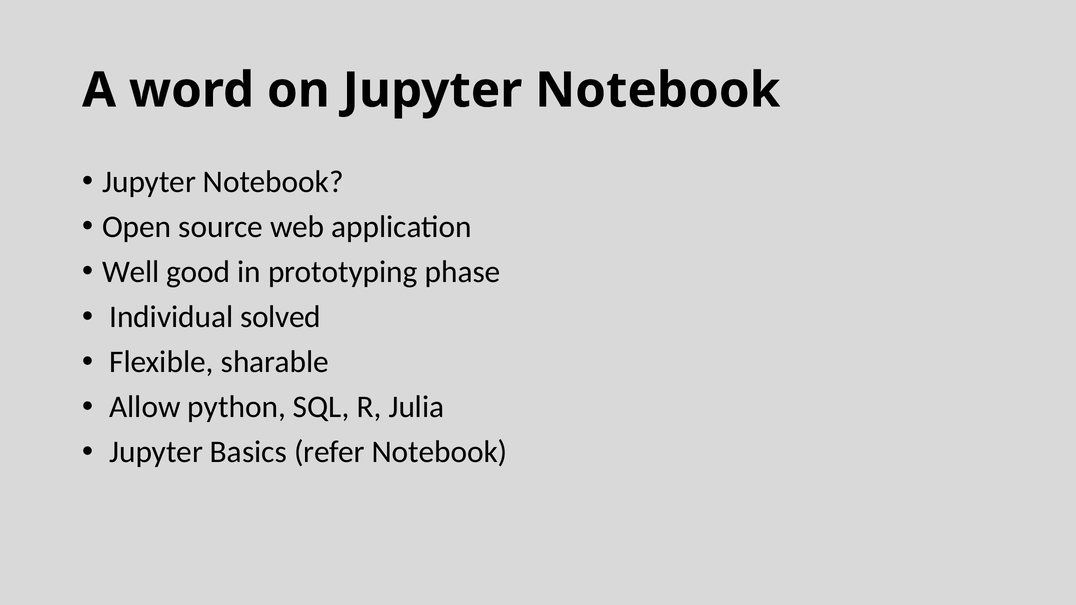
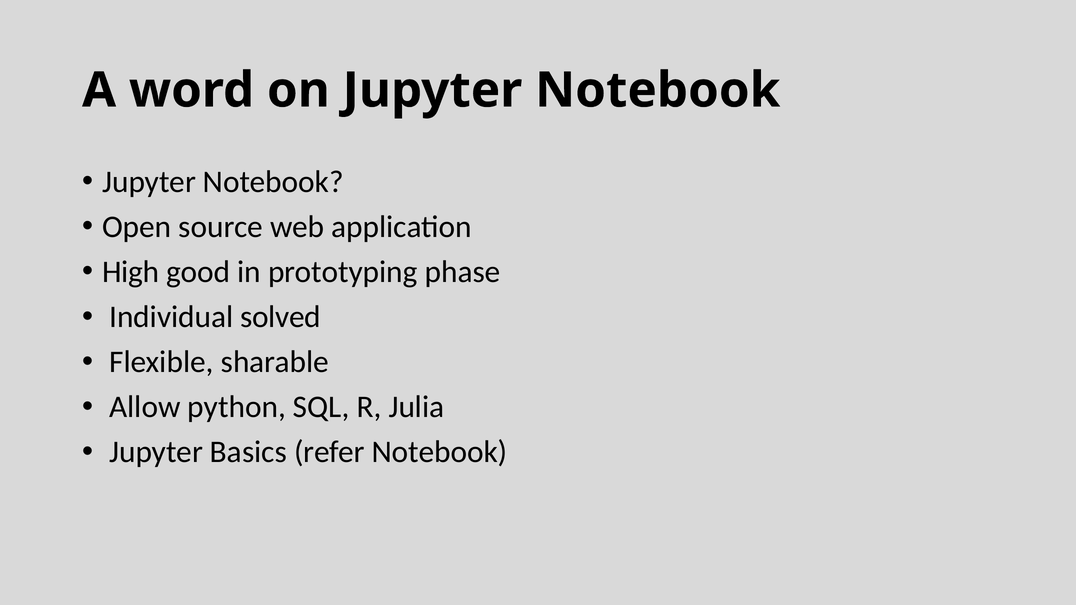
Well: Well -> High
